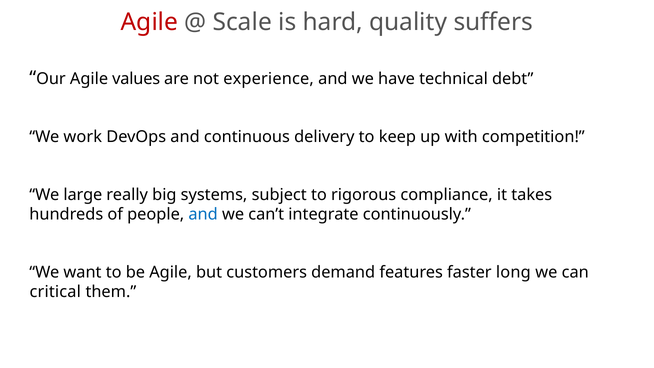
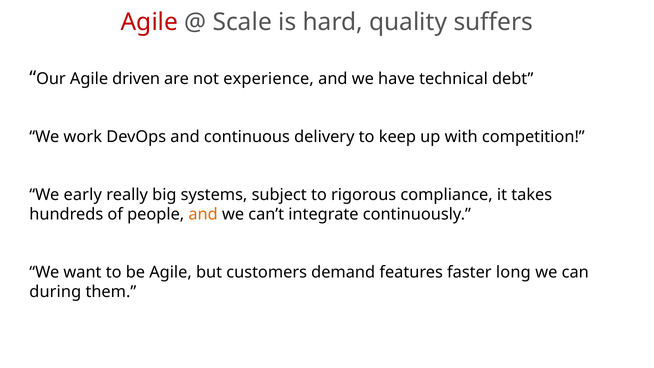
values: values -> driven
large: large -> early
and at (203, 214) colour: blue -> orange
critical: critical -> during
